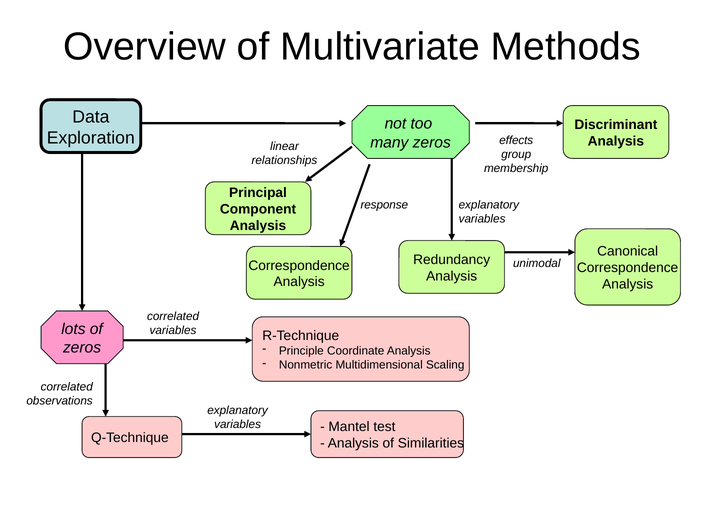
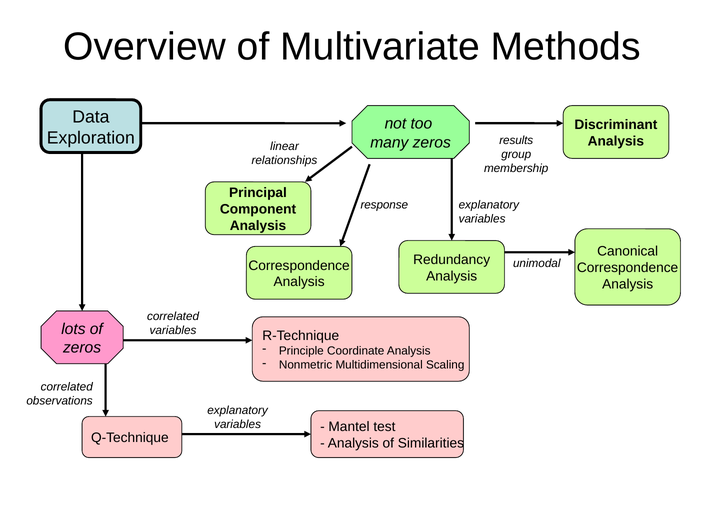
effects: effects -> results
